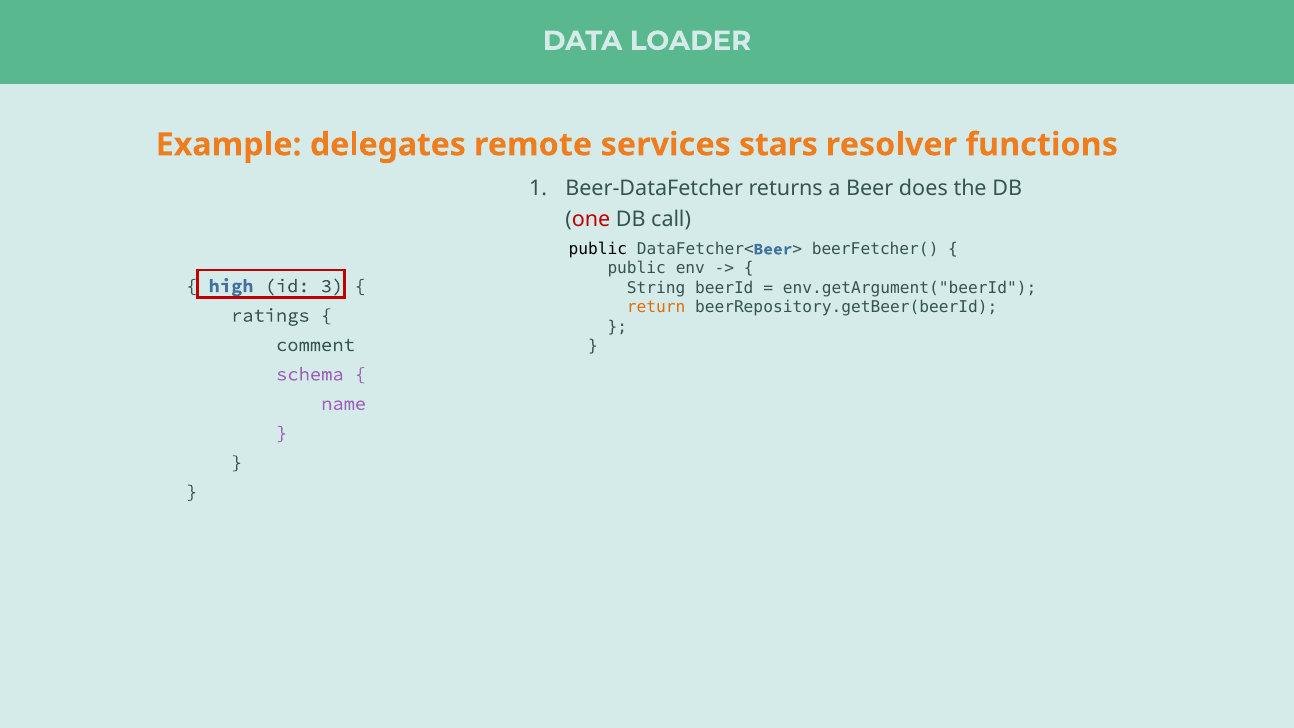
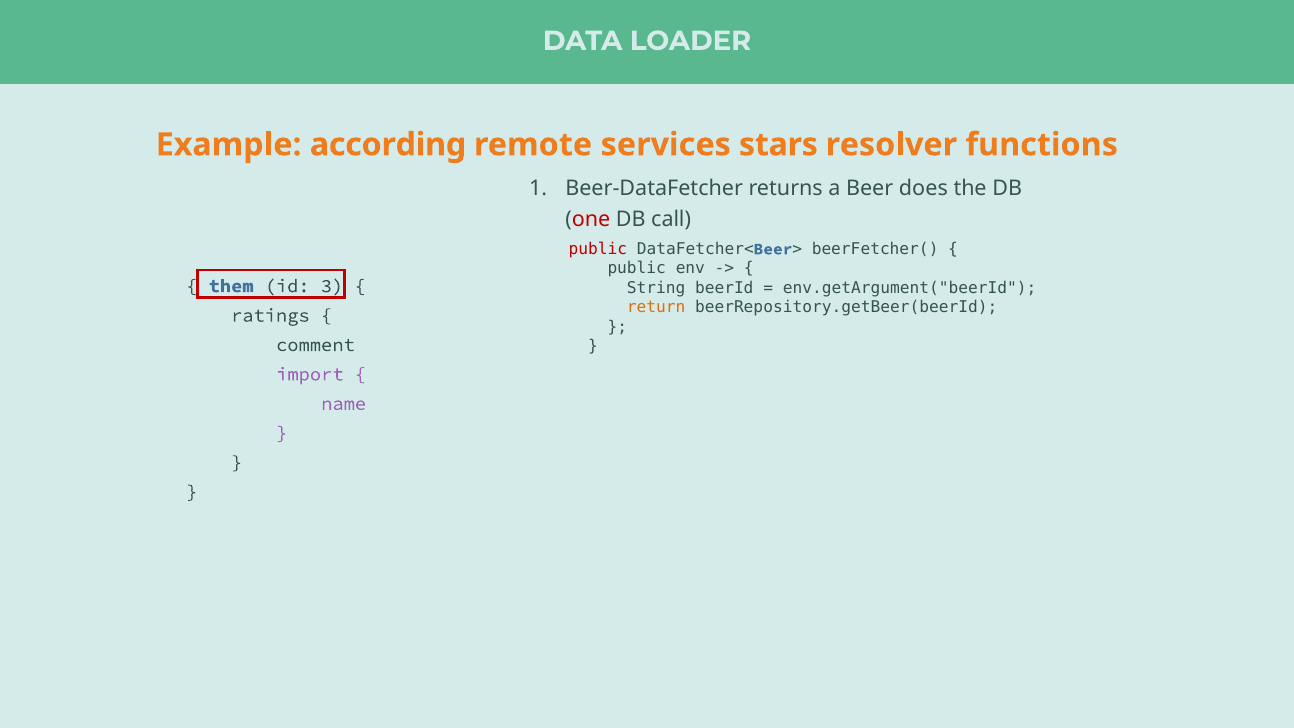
delegates: delegates -> according
public at (598, 249) colour: black -> red
high: high -> them
schema: schema -> import
